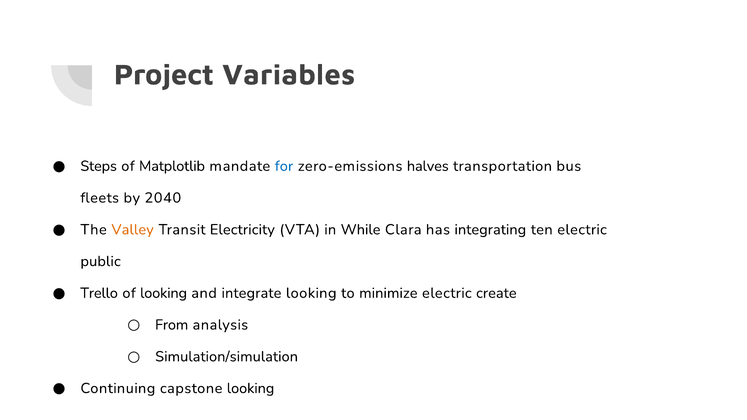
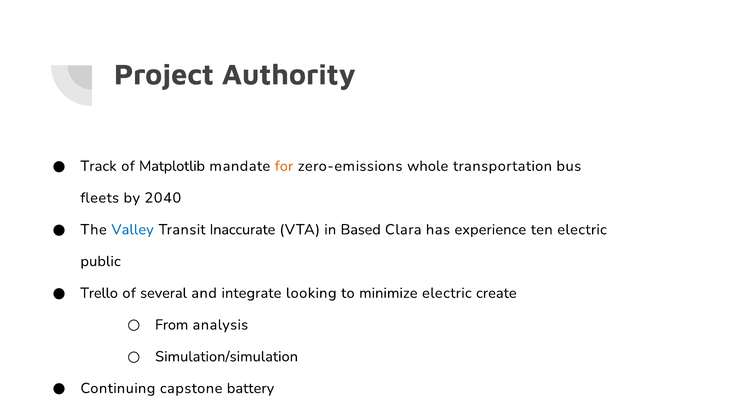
Variables: Variables -> Authority
Steps: Steps -> Track
for colour: blue -> orange
halves: halves -> whole
Valley colour: orange -> blue
Electricity: Electricity -> Inaccurate
While: While -> Based
integrating: integrating -> experience
of looking: looking -> several
capstone looking: looking -> battery
